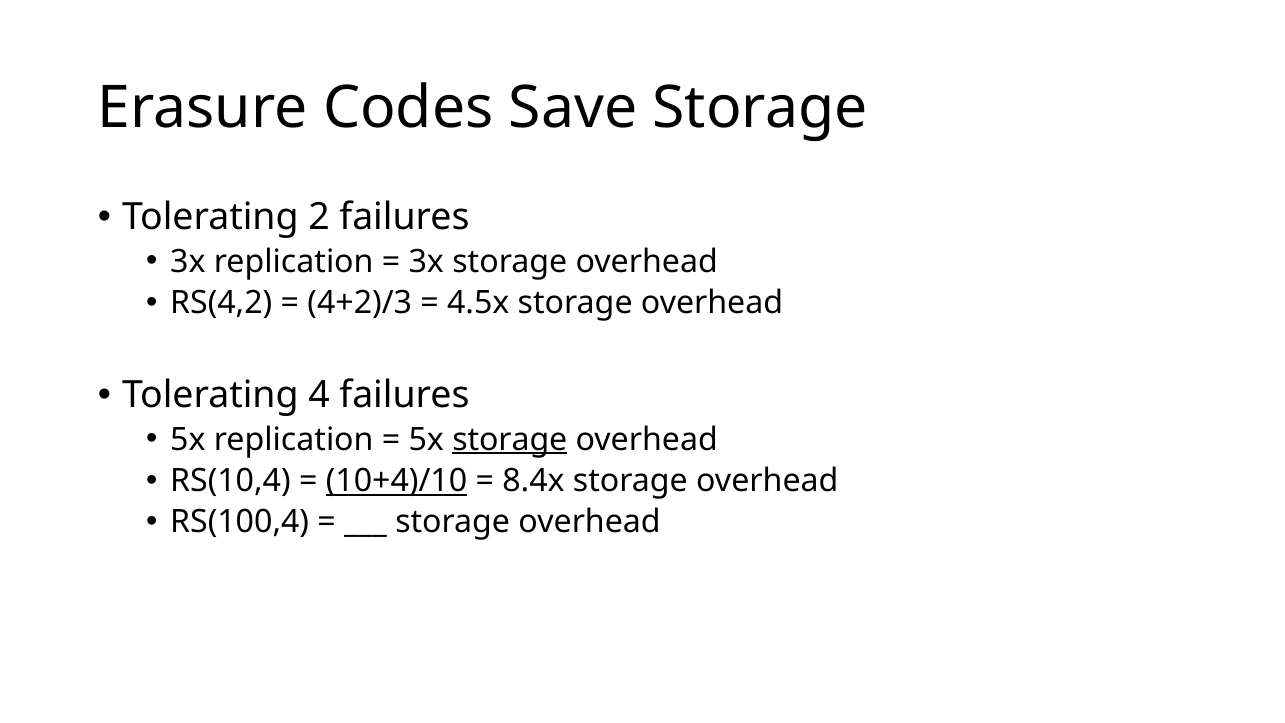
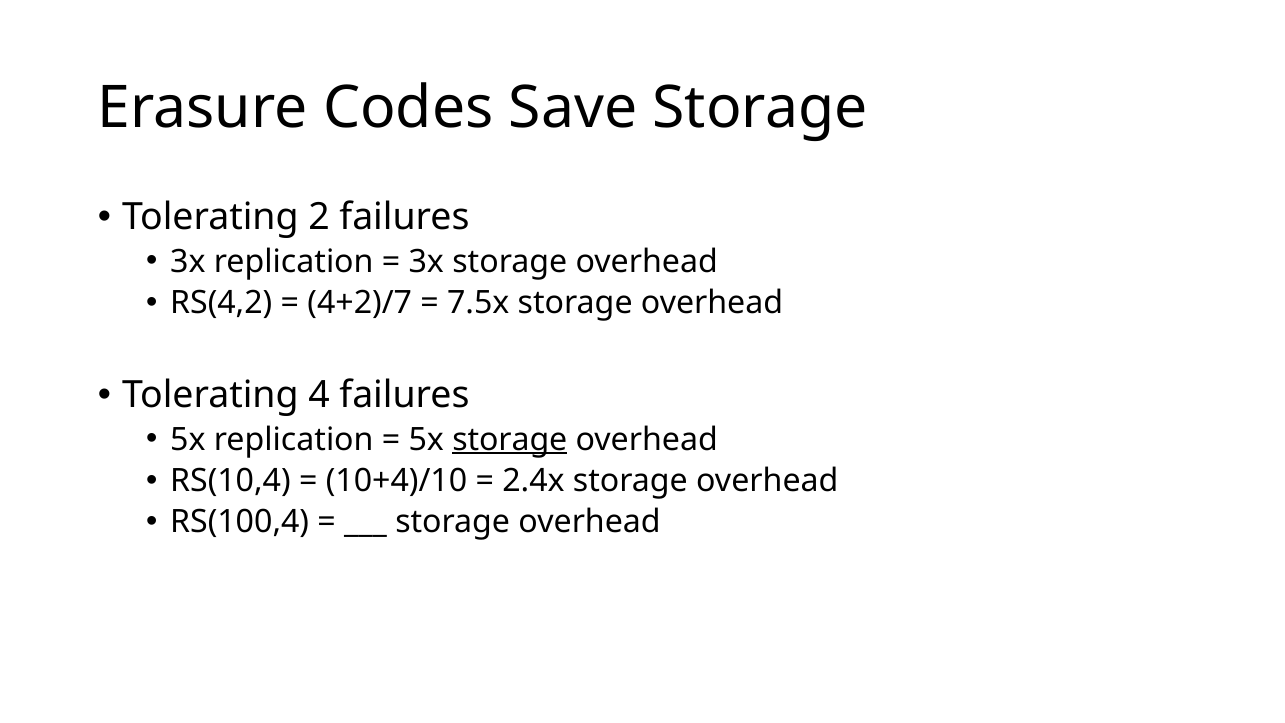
4+2)/3: 4+2)/3 -> 4+2)/7
4.5x: 4.5x -> 7.5x
10+4)/10 underline: present -> none
8.4x: 8.4x -> 2.4x
